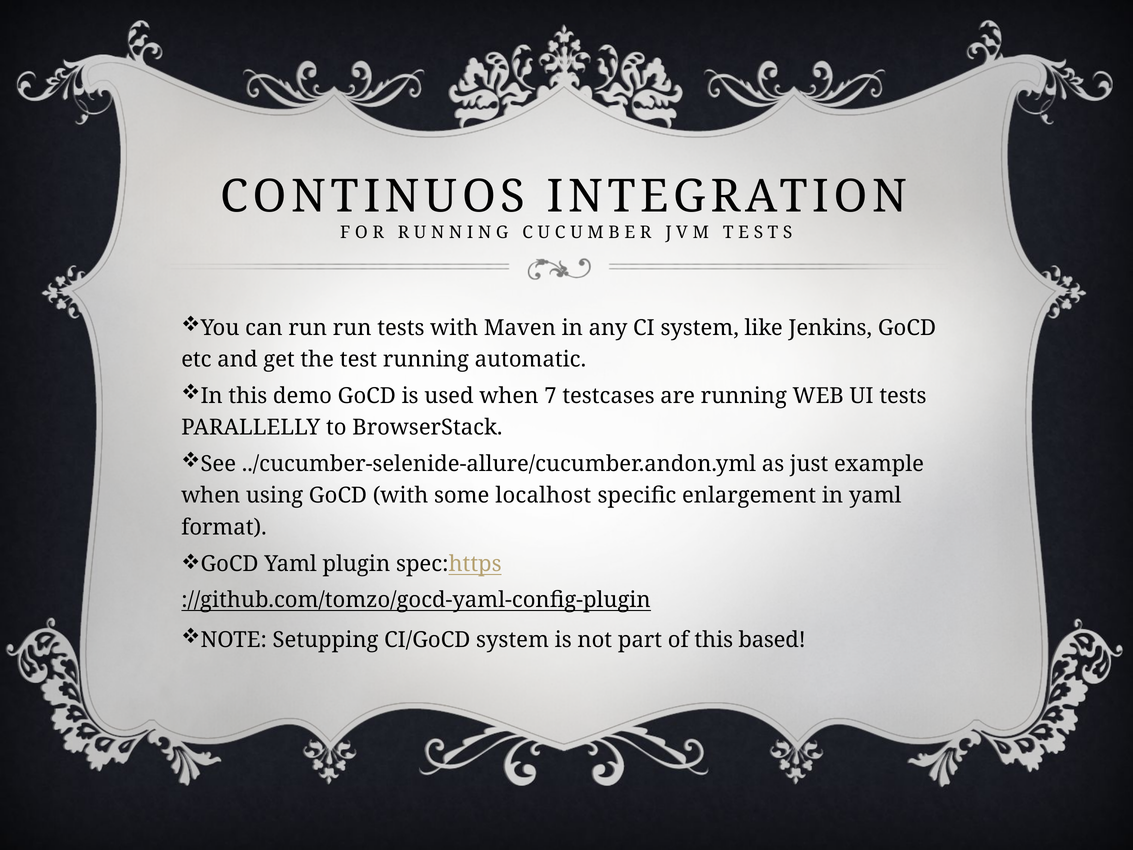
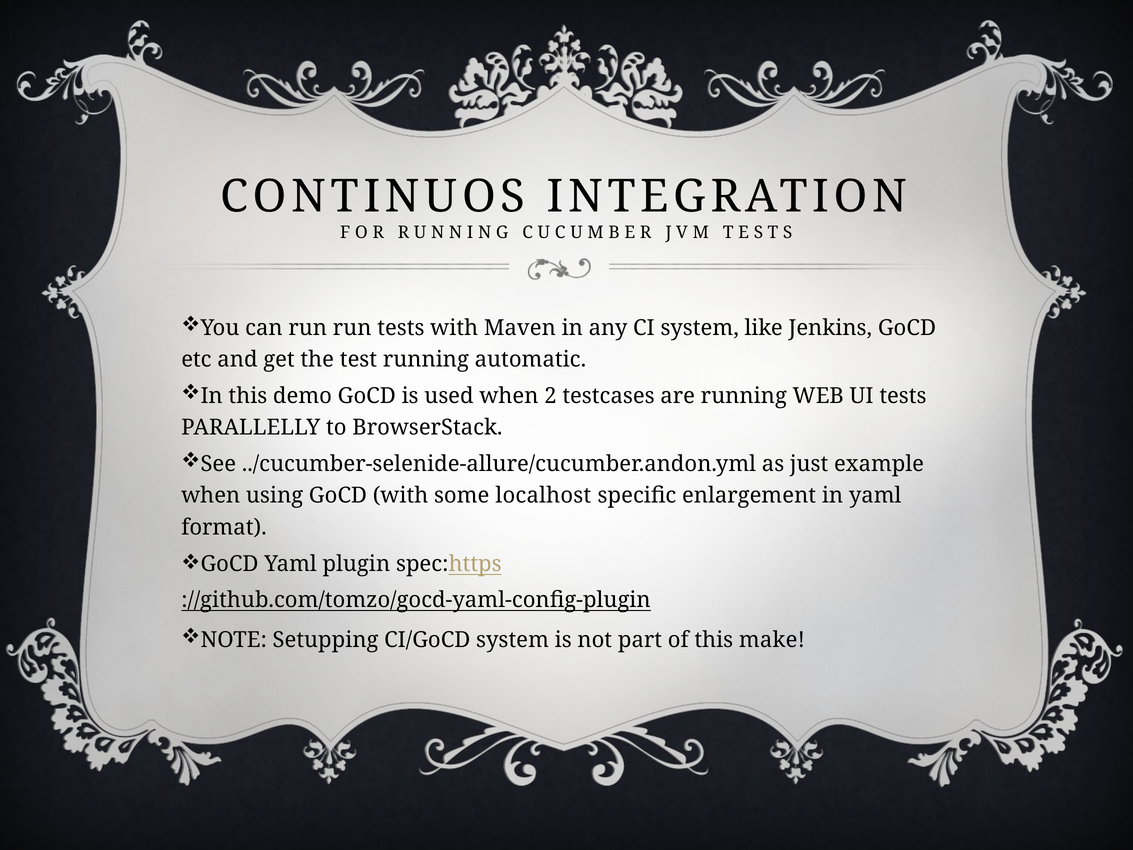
7: 7 -> 2
based: based -> make
